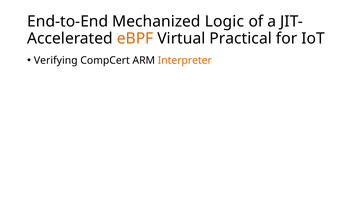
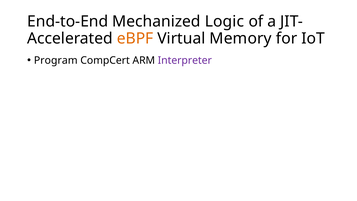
Practical: Practical -> Memory
Verifying: Verifying -> Program
Interpreter colour: orange -> purple
